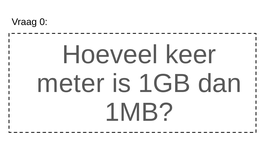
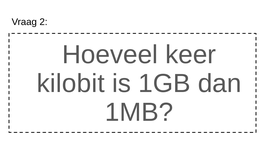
0: 0 -> 2
meter: meter -> kilobit
